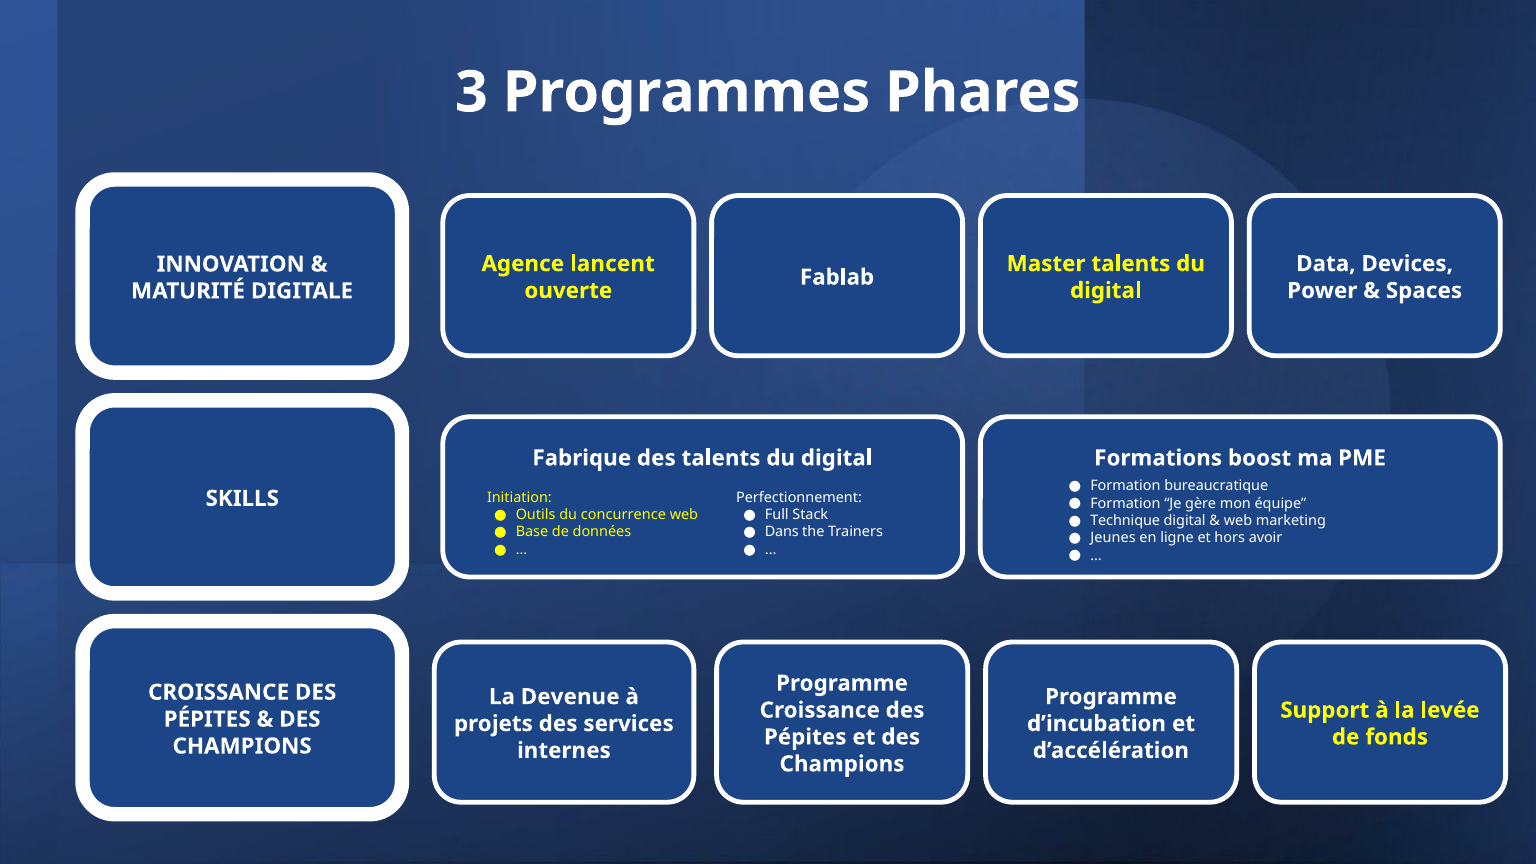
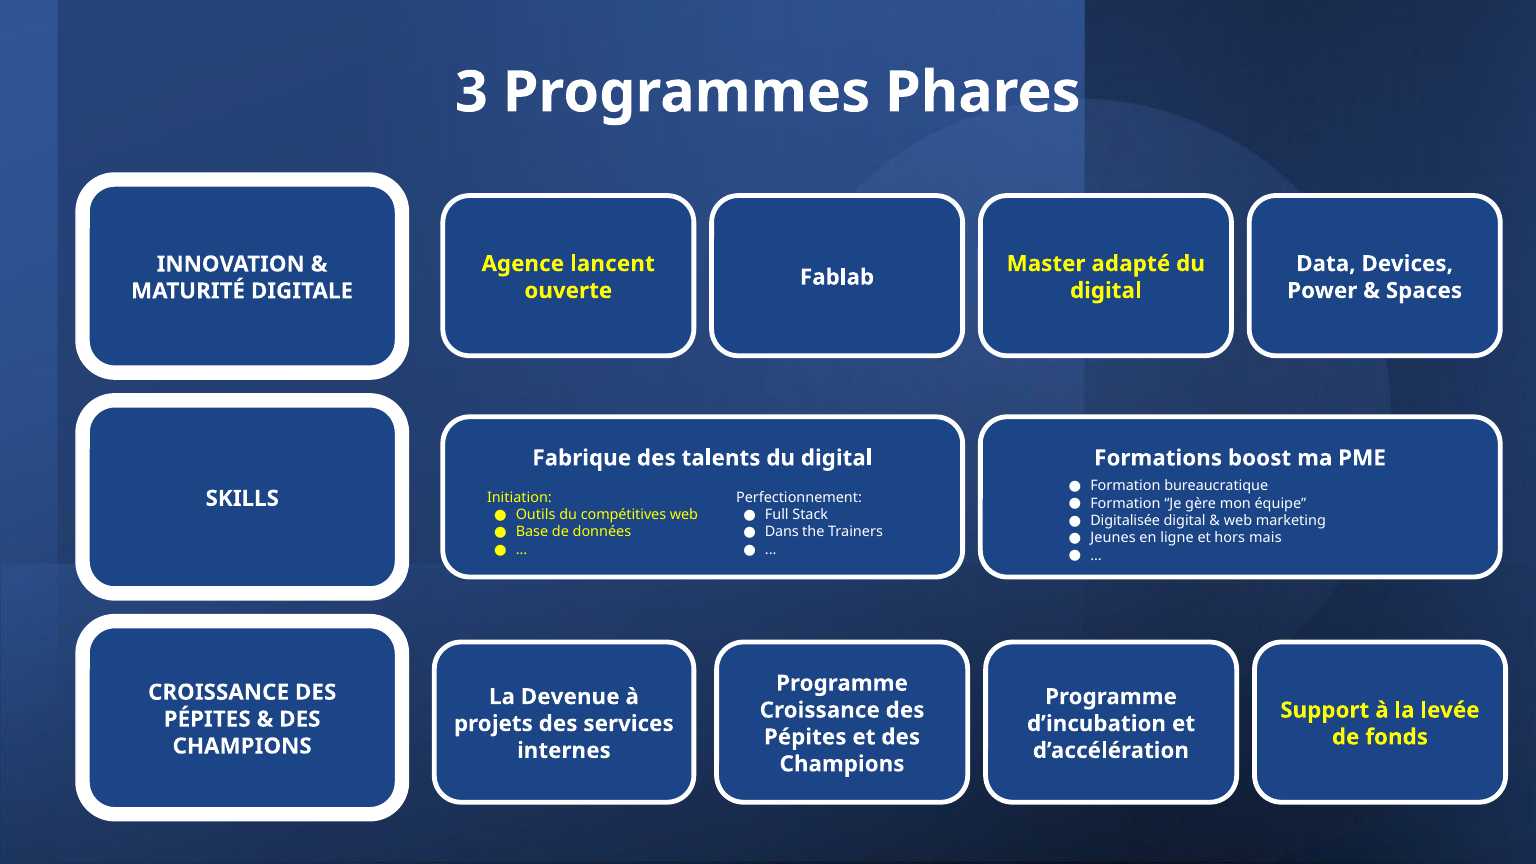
Master talents: talents -> adapté
concurrence: concurrence -> compétitives
Technique: Technique -> Digitalisée
avoir: avoir -> mais
